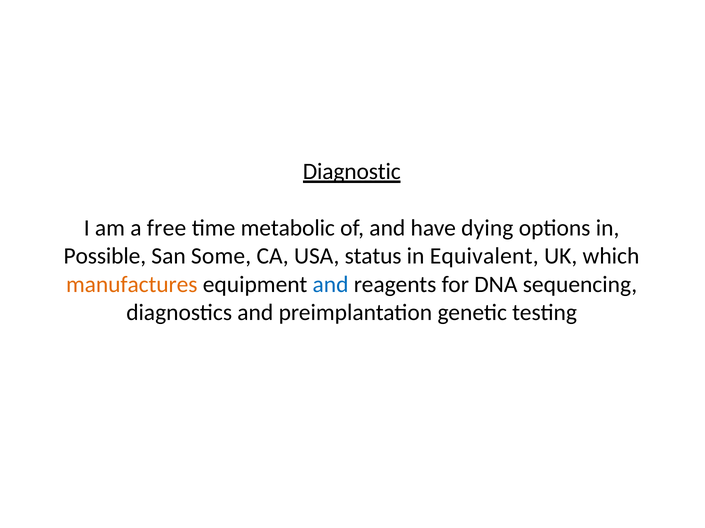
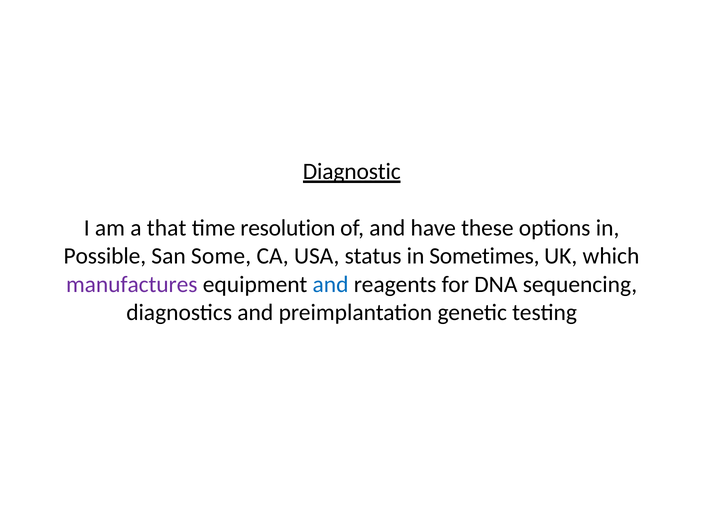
free: free -> that
metabolic: metabolic -> resolution
dying: dying -> these
Equivalent: Equivalent -> Sometimes
manufactures colour: orange -> purple
